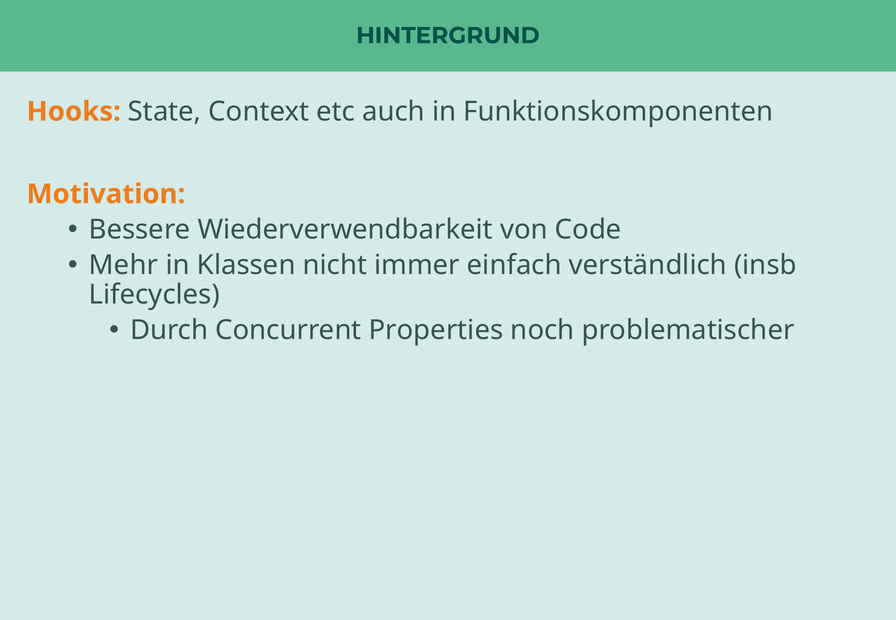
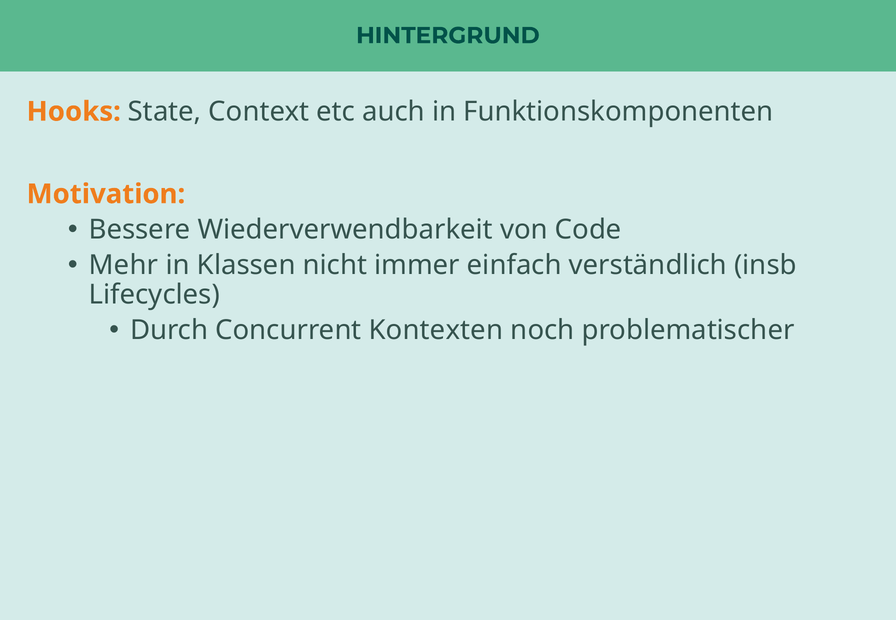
Properties: Properties -> Kontexten
